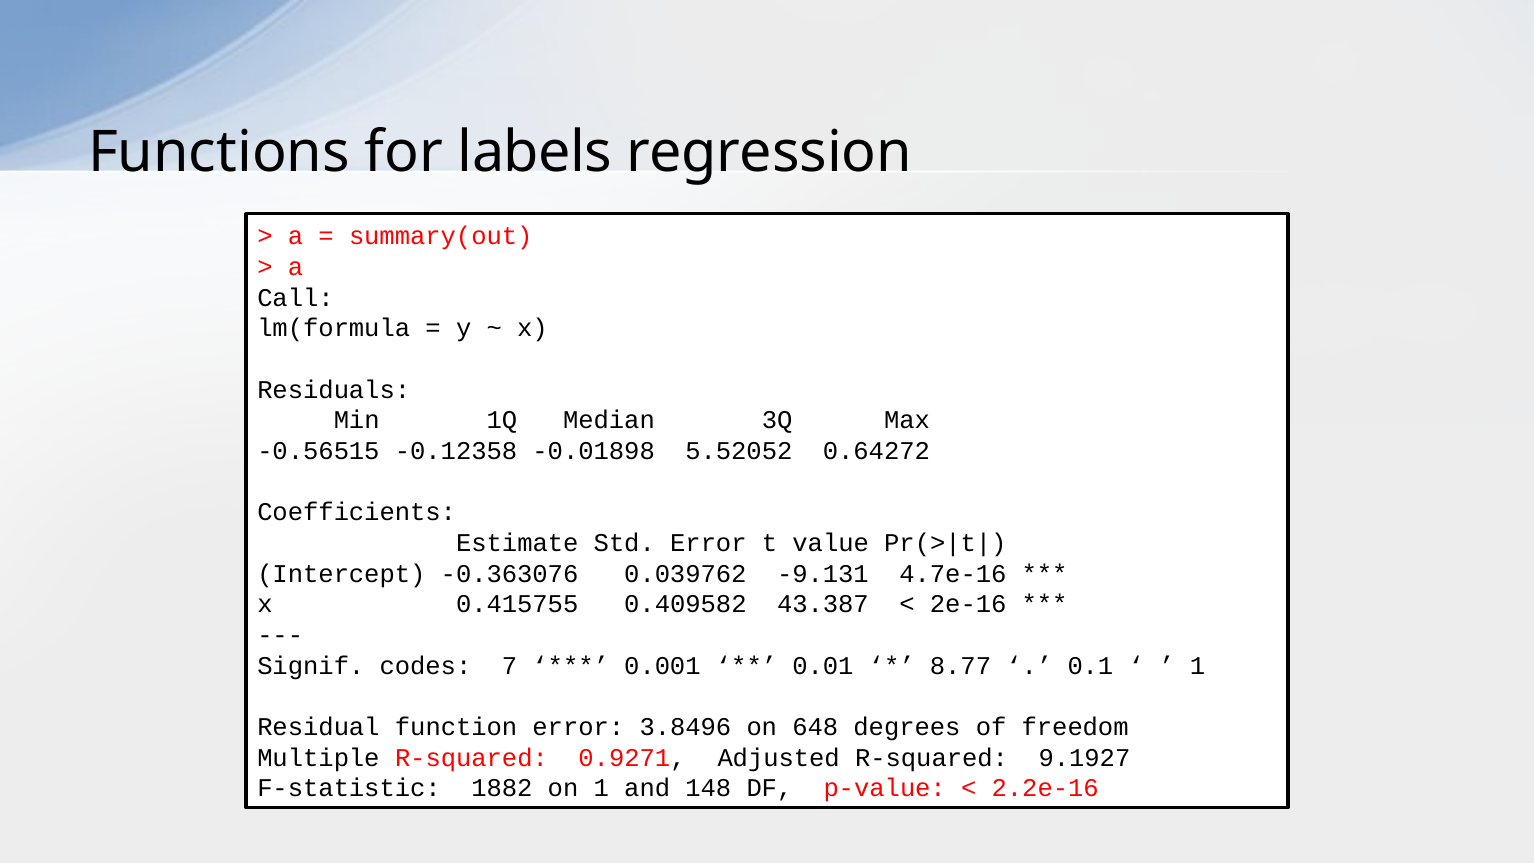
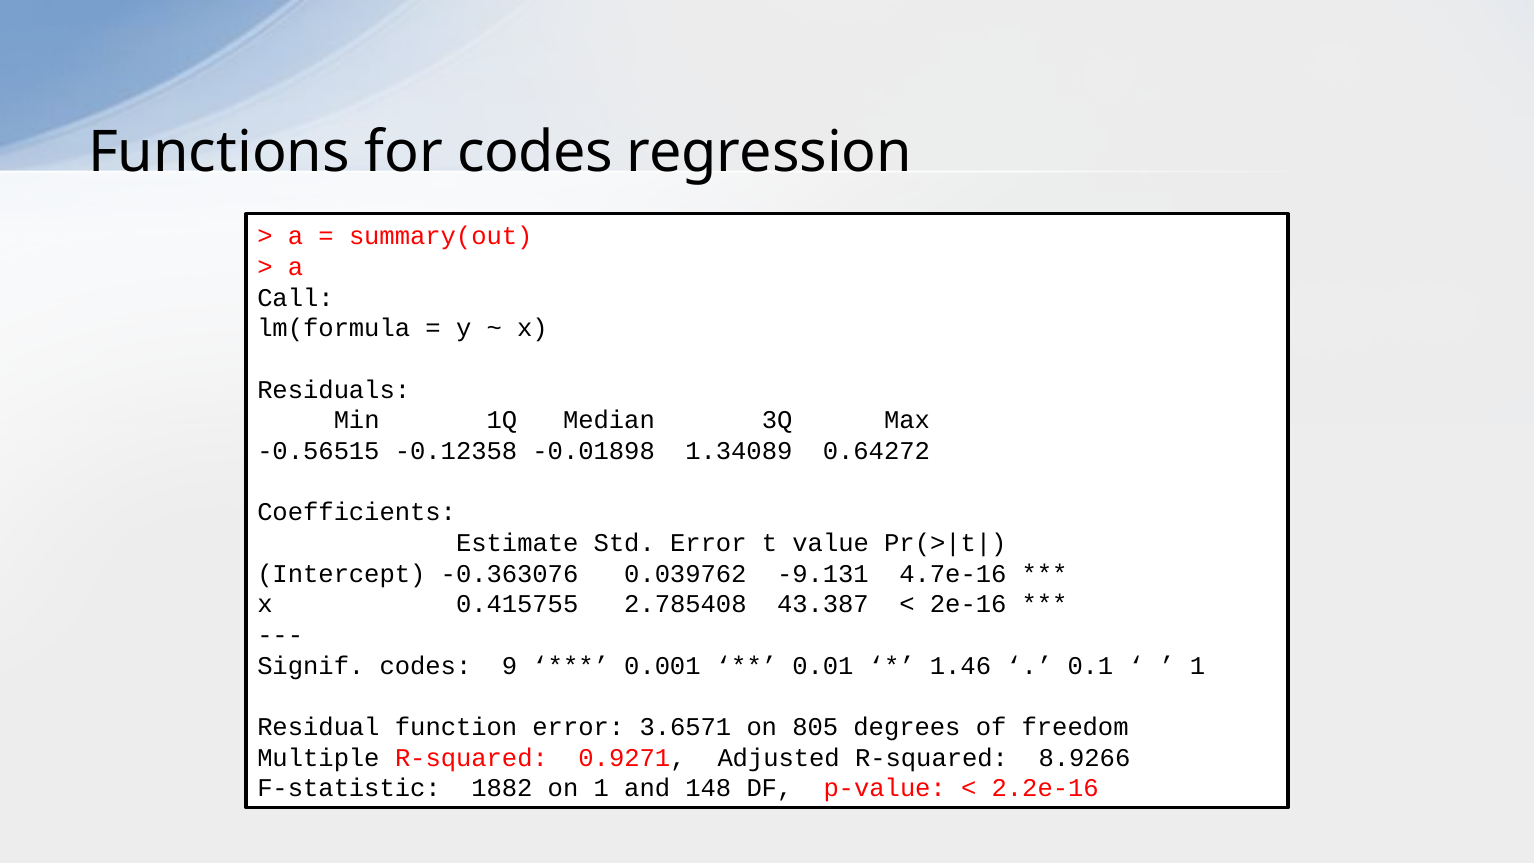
for labels: labels -> codes
5.52052: 5.52052 -> 1.34089
0.409582: 0.409582 -> 2.785408
7: 7 -> 9
8.77: 8.77 -> 1.46
3.8496: 3.8496 -> 3.6571
648: 648 -> 805
9.1927: 9.1927 -> 8.9266
